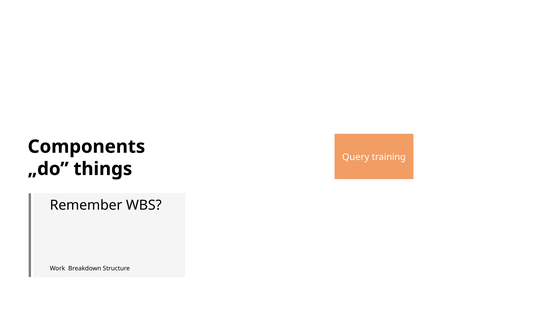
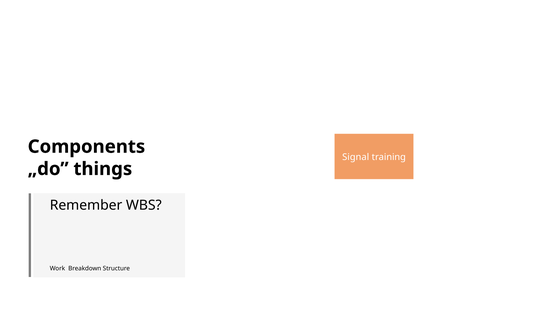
Query: Query -> Signal
